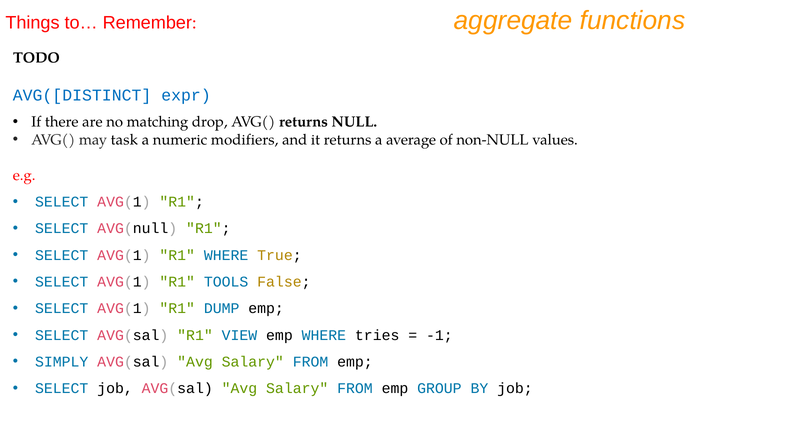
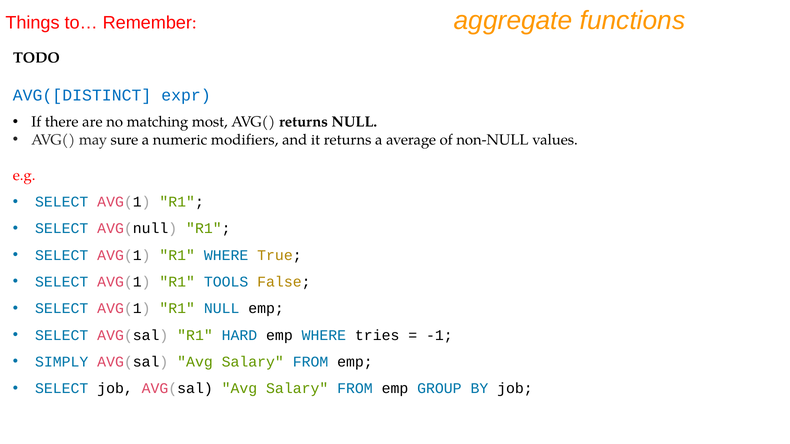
drop: drop -> most
task: task -> sure
R1 DUMP: DUMP -> NULL
VIEW: VIEW -> HARD
